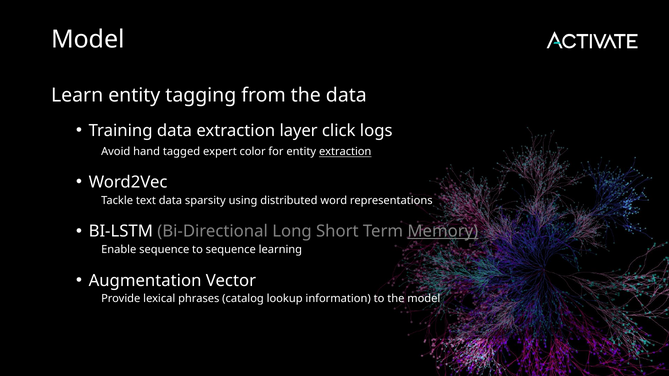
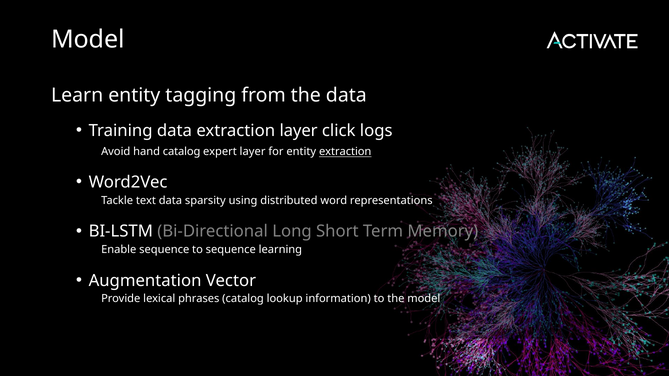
hand tagged: tagged -> catalog
expert color: color -> layer
Memory underline: present -> none
